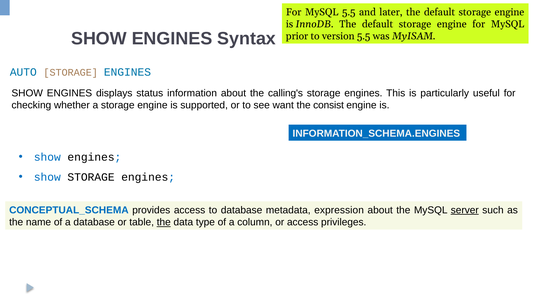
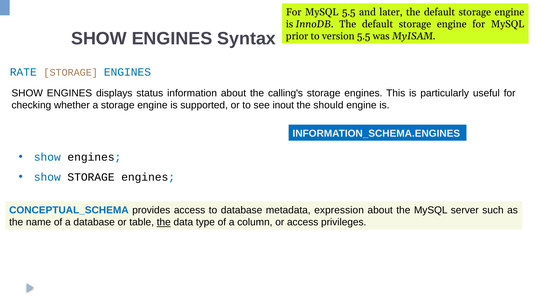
AUTO: AUTO -> RATE
want: want -> inout
consist: consist -> should
server underline: present -> none
